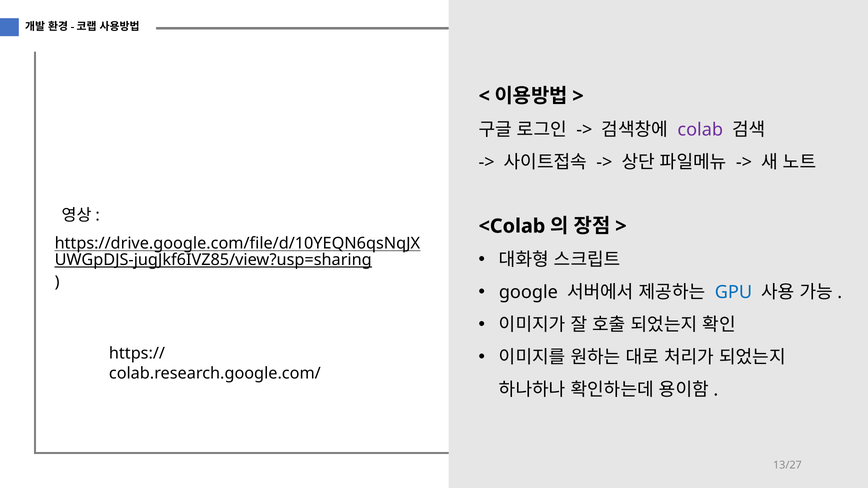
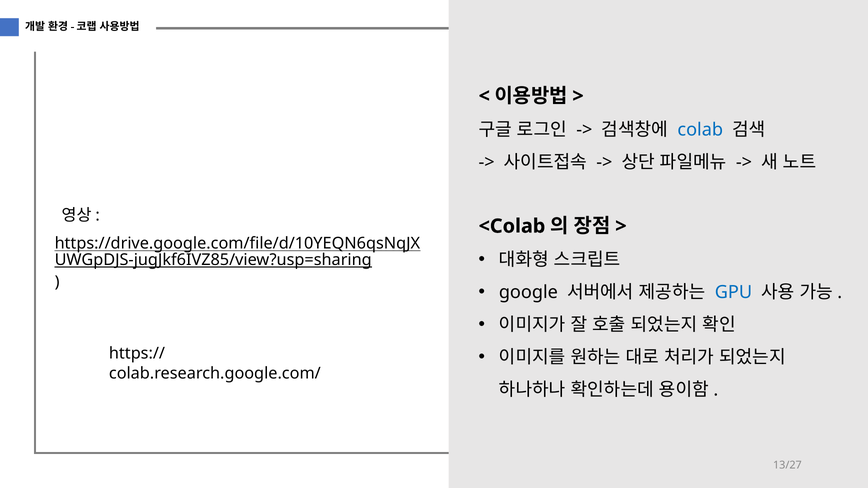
colab colour: purple -> blue
